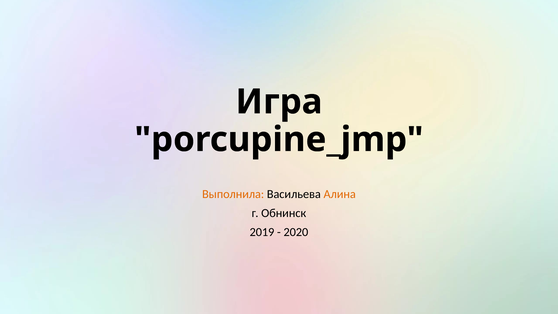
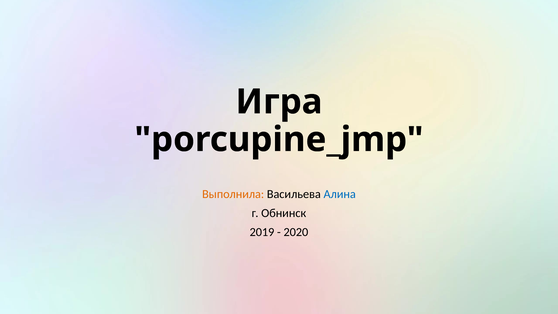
Алина colour: orange -> blue
